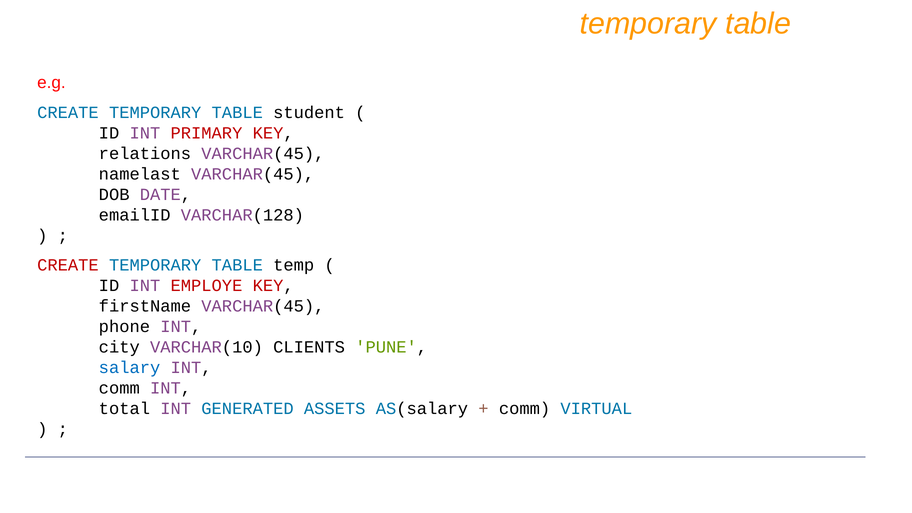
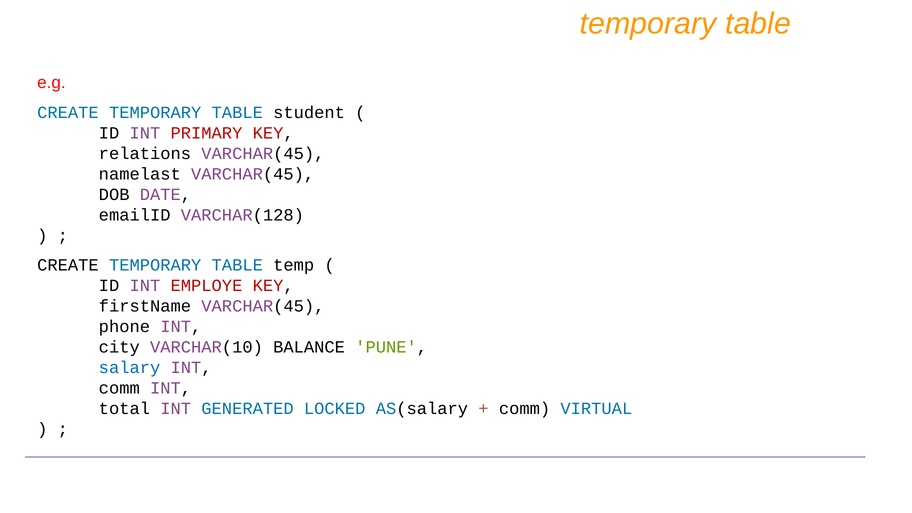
CREATE at (68, 265) colour: red -> black
CLIENTS: CLIENTS -> BALANCE
ASSETS: ASSETS -> LOCKED
